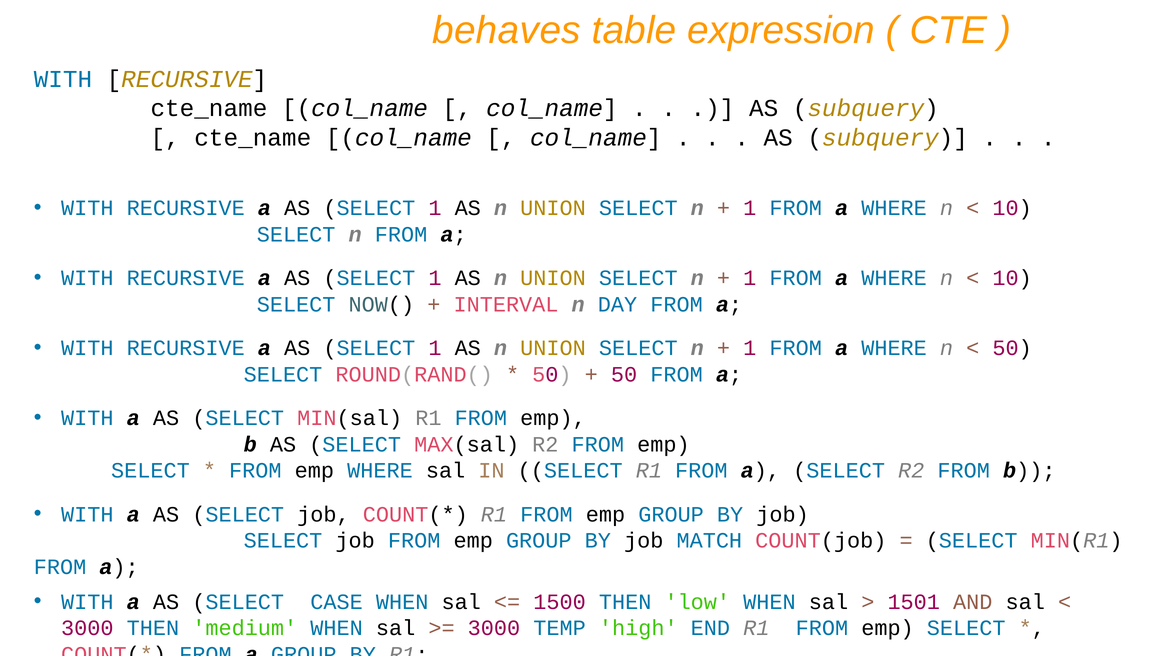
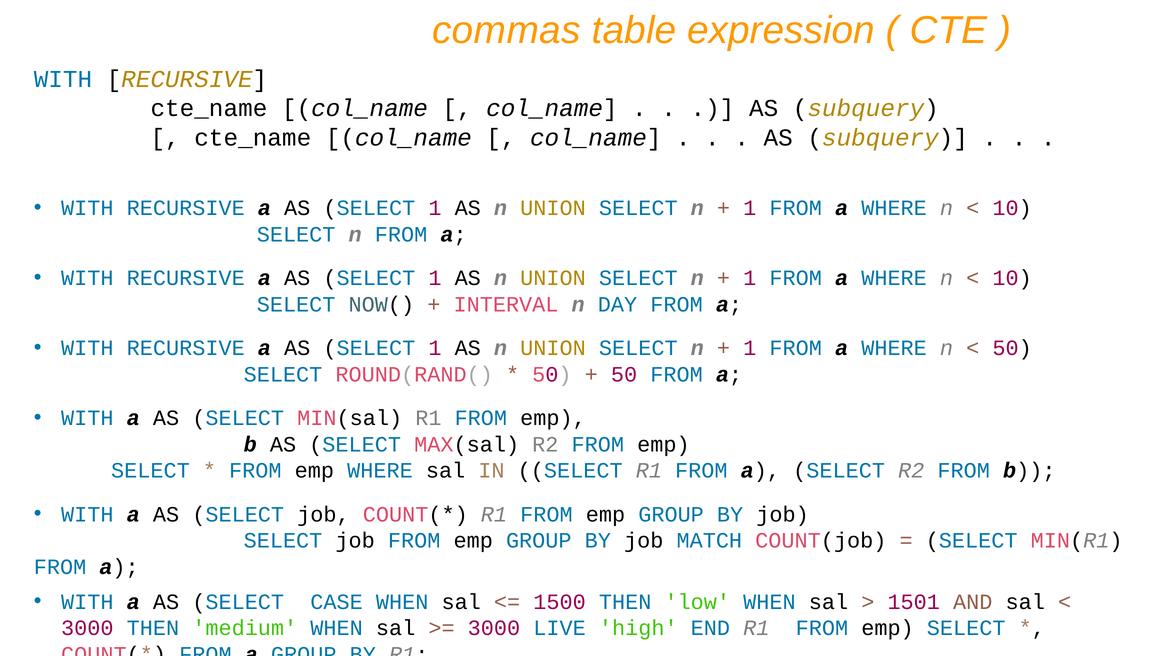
behaves: behaves -> commas
TEMP: TEMP -> LIVE
